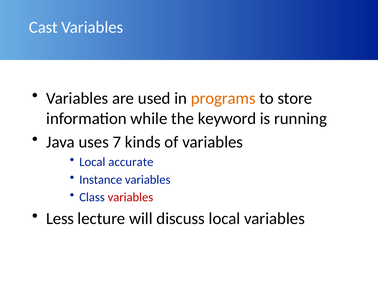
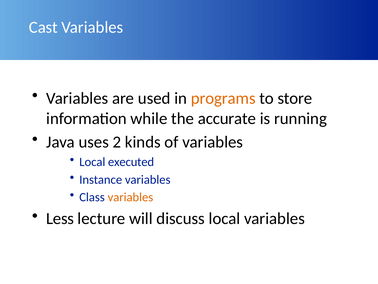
keyword: keyword -> accurate
7: 7 -> 2
accurate: accurate -> executed
variables at (130, 197) colour: red -> orange
